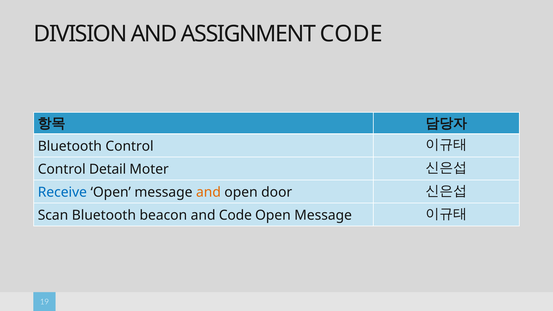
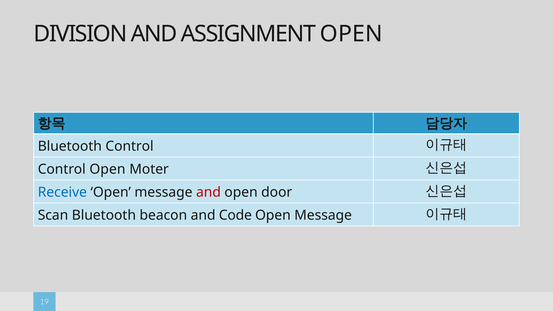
ASSIGNMENT CODE: CODE -> OPEN
Control Detail: Detail -> Open
and at (208, 192) colour: orange -> red
